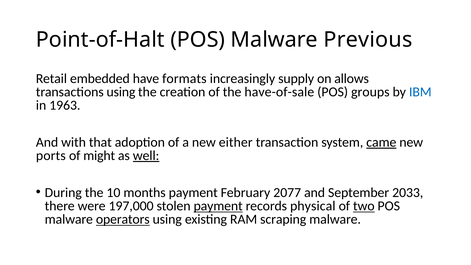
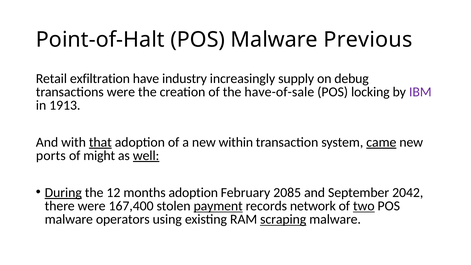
embedded: embedded -> exfiltration
formats: formats -> industry
allows: allows -> debug
transactions using: using -> were
groups: groups -> locking
IBM colour: blue -> purple
1963: 1963 -> 1913
that underline: none -> present
either: either -> within
During underline: none -> present
10: 10 -> 12
months payment: payment -> adoption
2077: 2077 -> 2085
2033: 2033 -> 2042
197,000: 197,000 -> 167,400
physical: physical -> network
operators underline: present -> none
scraping underline: none -> present
